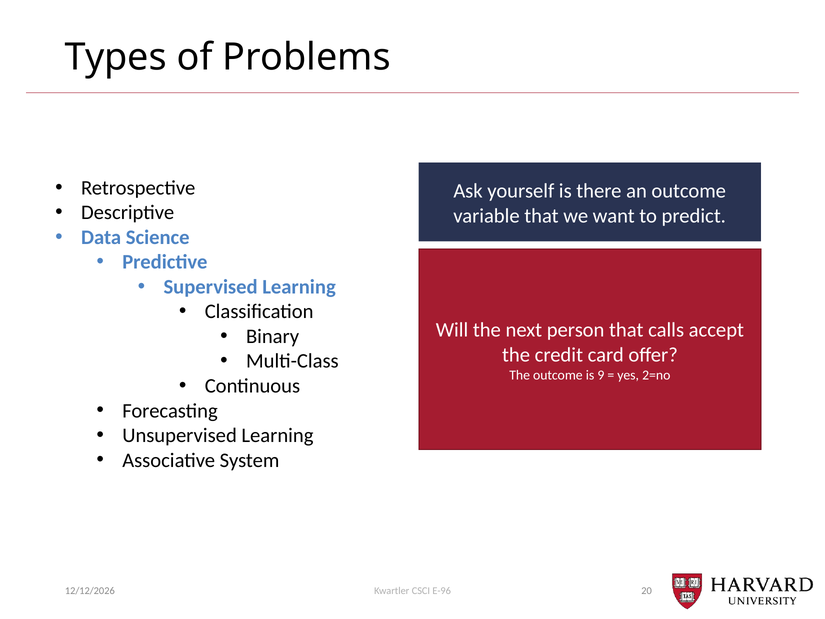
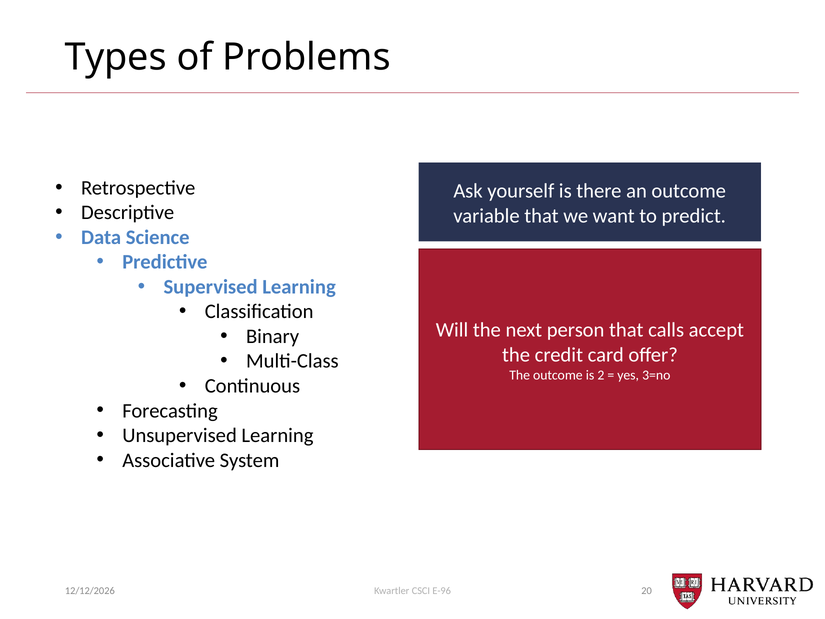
9: 9 -> 2
2=no: 2=no -> 3=no
